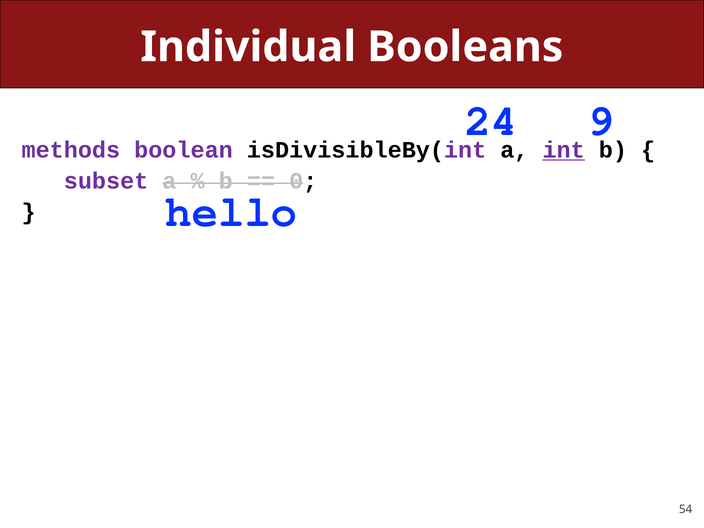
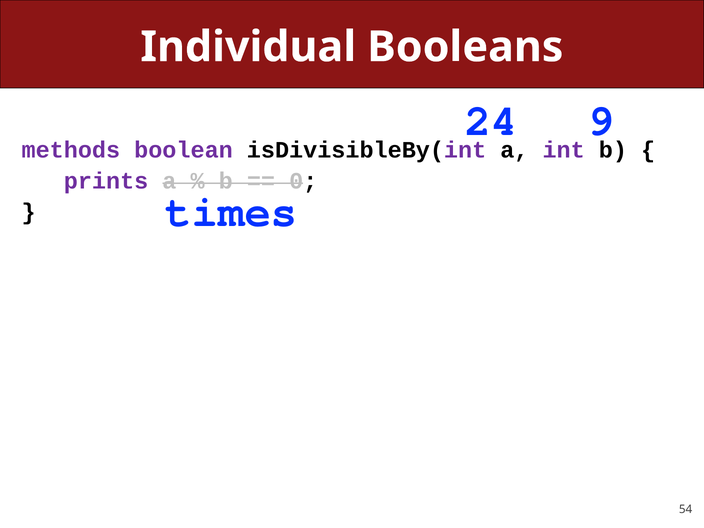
int underline: present -> none
subset: subset -> prints
hello: hello -> times
